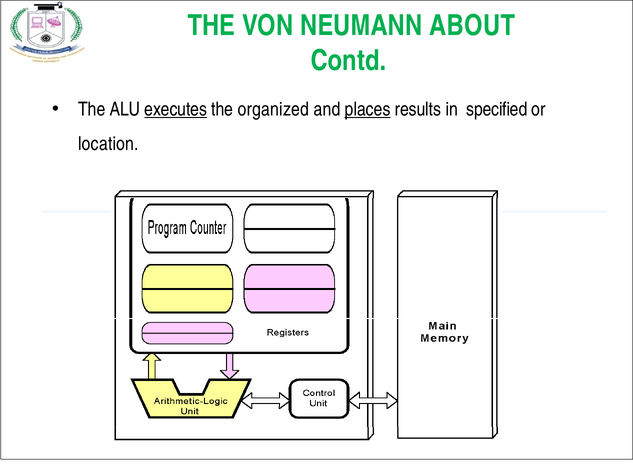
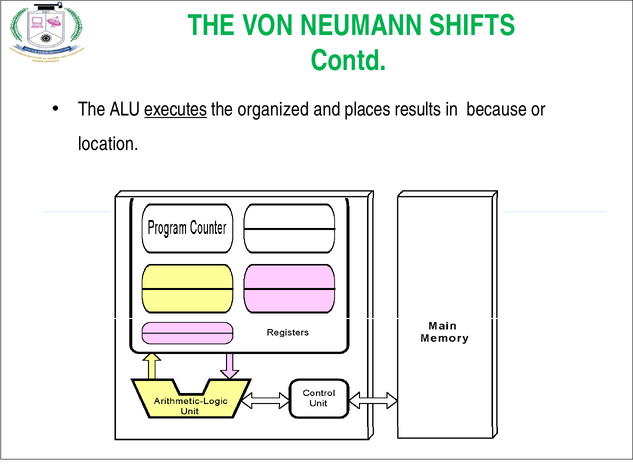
ABOUT: ABOUT -> SHIFTS
places underline: present -> none
specified: specified -> because
